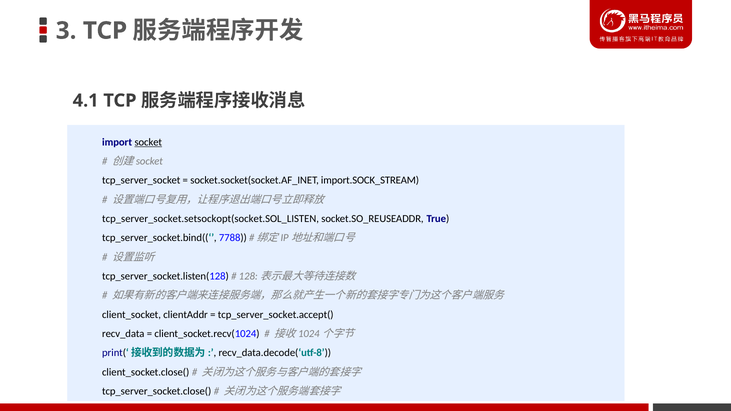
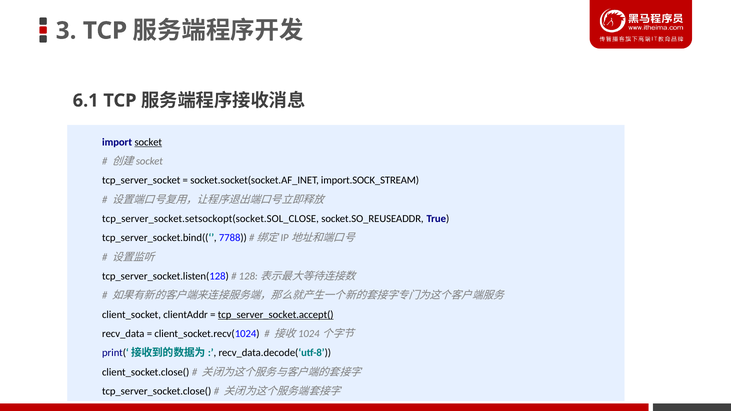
4.1: 4.1 -> 6.1
tcp_server_socket.setsockopt(socket.SOL_LISTEN: tcp_server_socket.setsockopt(socket.SOL_LISTEN -> tcp_server_socket.setsockopt(socket.SOL_CLOSE
tcp_server_socket.accept( underline: none -> present
